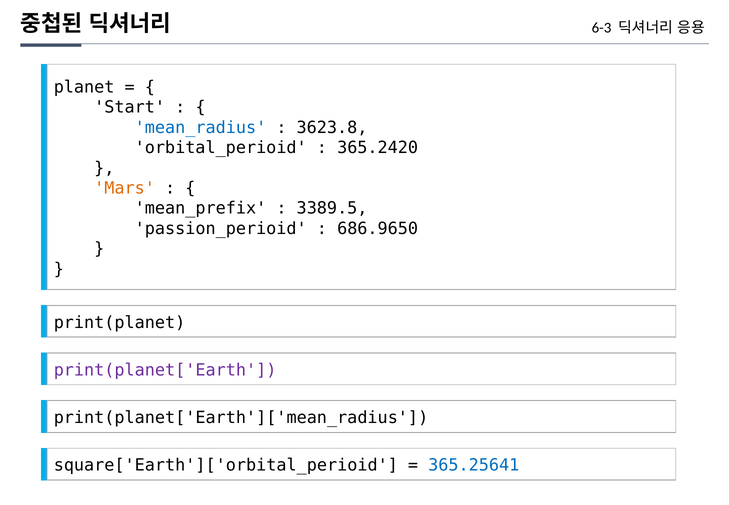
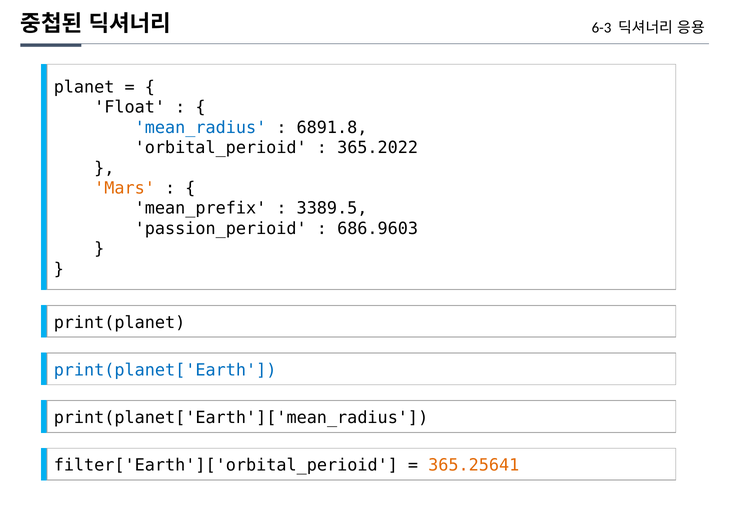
Start: Start -> Float
3623.8: 3623.8 -> 6891.8
365.2420: 365.2420 -> 365.2022
686.9650: 686.9650 -> 686.9603
print(planet['Earth colour: purple -> blue
square['Earth']['orbital_perioid: square['Earth']['orbital_perioid -> filter['Earth']['orbital_perioid
365.25641 colour: blue -> orange
